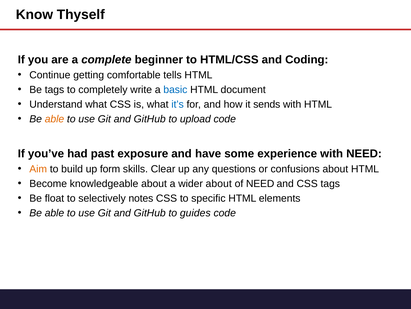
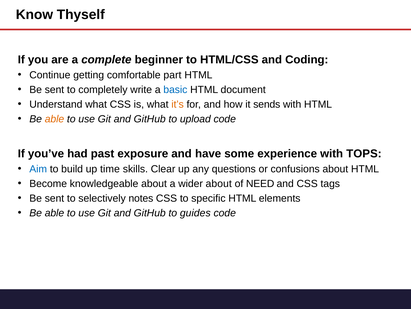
tells: tells -> part
tags at (54, 90): tags -> sent
it’s colour: blue -> orange
with NEED: NEED -> TOPS
Aim colour: orange -> blue
form: form -> time
float at (54, 198): float -> sent
